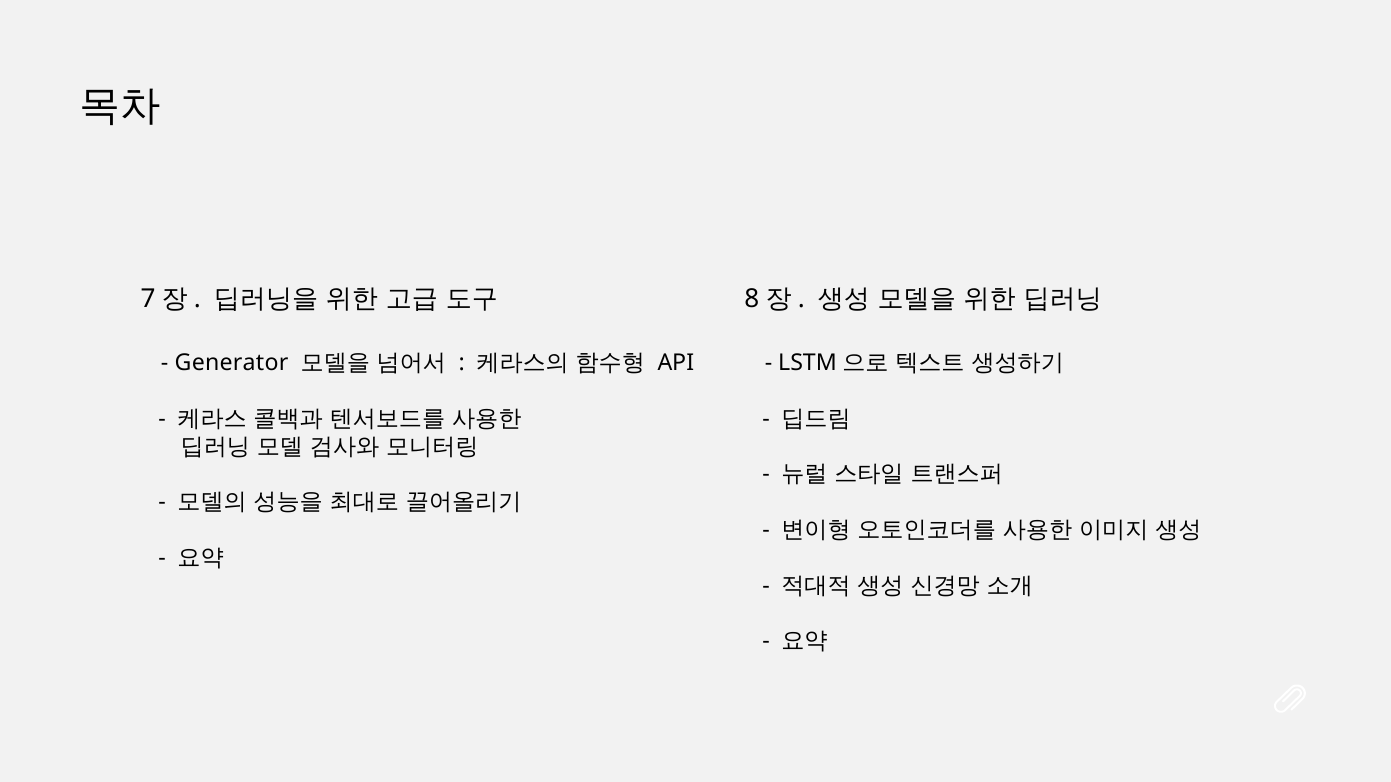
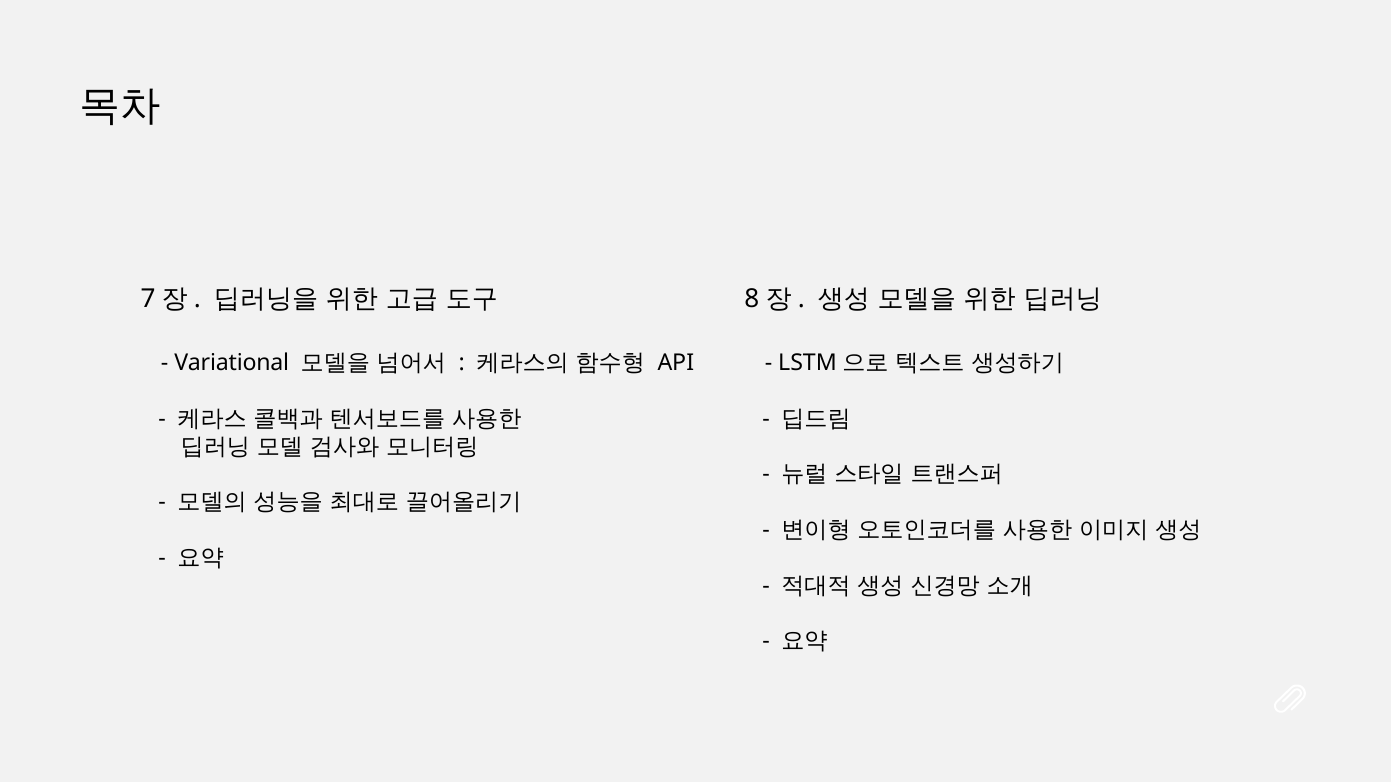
Generator: Generator -> Variational
